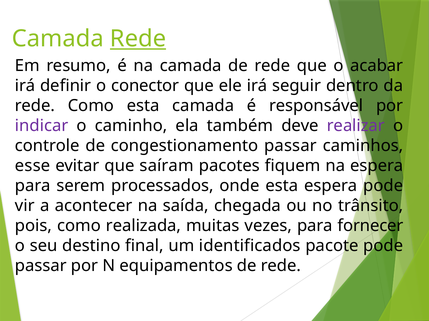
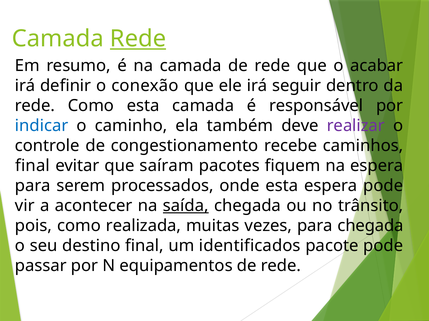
conector: conector -> conexão
indicar colour: purple -> blue
congestionamento passar: passar -> recebe
esse at (33, 166): esse -> final
saída underline: none -> present
para fornecer: fornecer -> chegada
